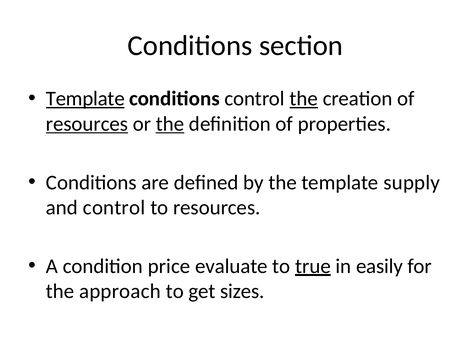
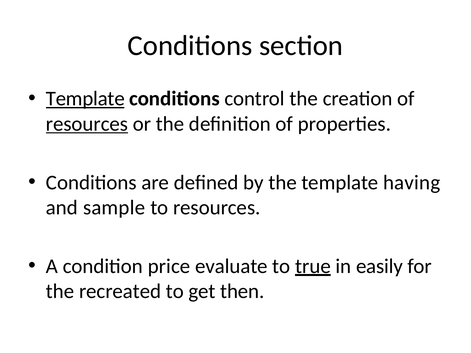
the at (304, 99) underline: present -> none
the at (170, 124) underline: present -> none
supply: supply -> having
and control: control -> sample
approach: approach -> recreated
sizes: sizes -> then
